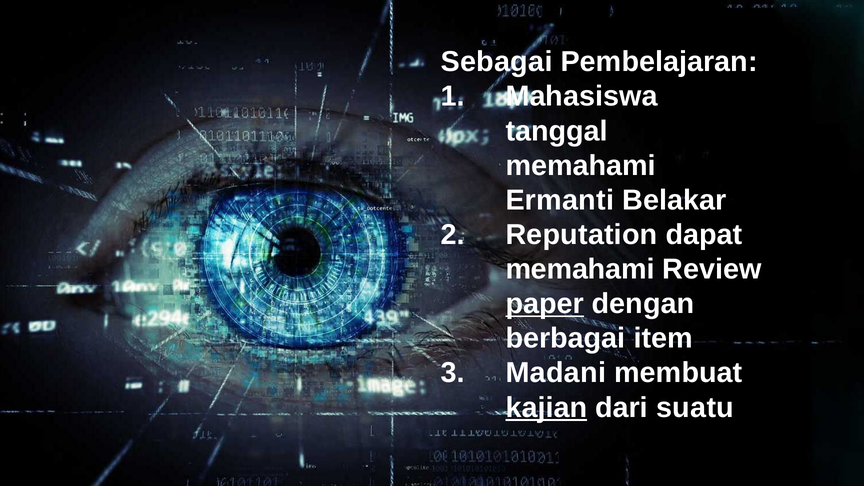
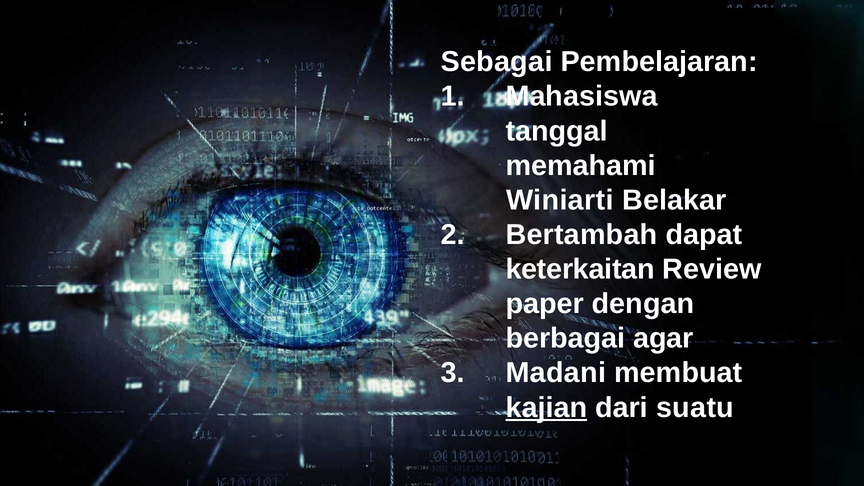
Ermanti: Ermanti -> Winiarti
Reputation: Reputation -> Bertambah
memahami at (580, 269): memahami -> keterkaitan
paper underline: present -> none
item: item -> agar
